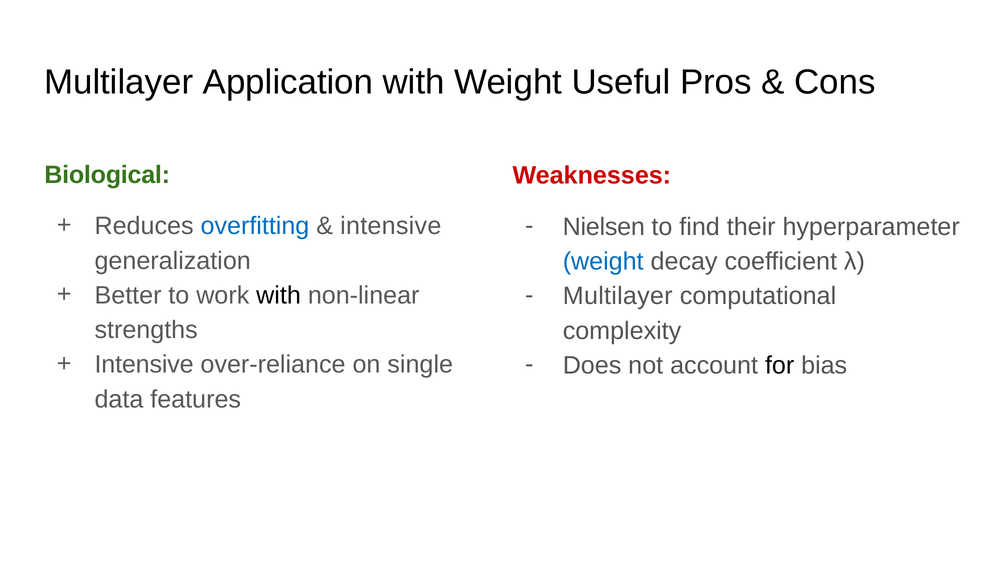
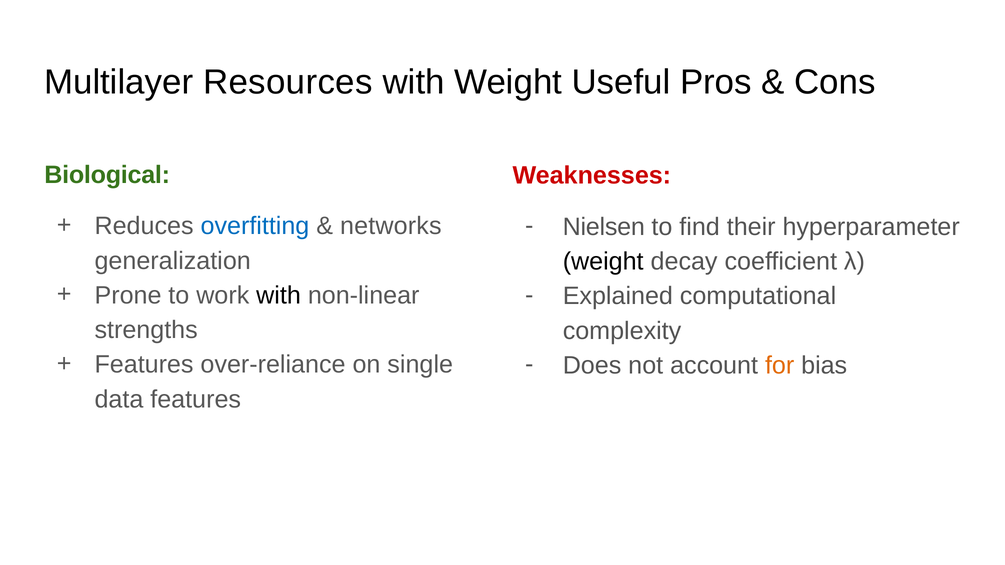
Application: Application -> Resources
intensive at (391, 226): intensive -> networks
weight at (603, 262) colour: blue -> black
Better: Better -> Prone
Multilayer at (618, 296): Multilayer -> Explained
Intensive at (144, 365): Intensive -> Features
for colour: black -> orange
